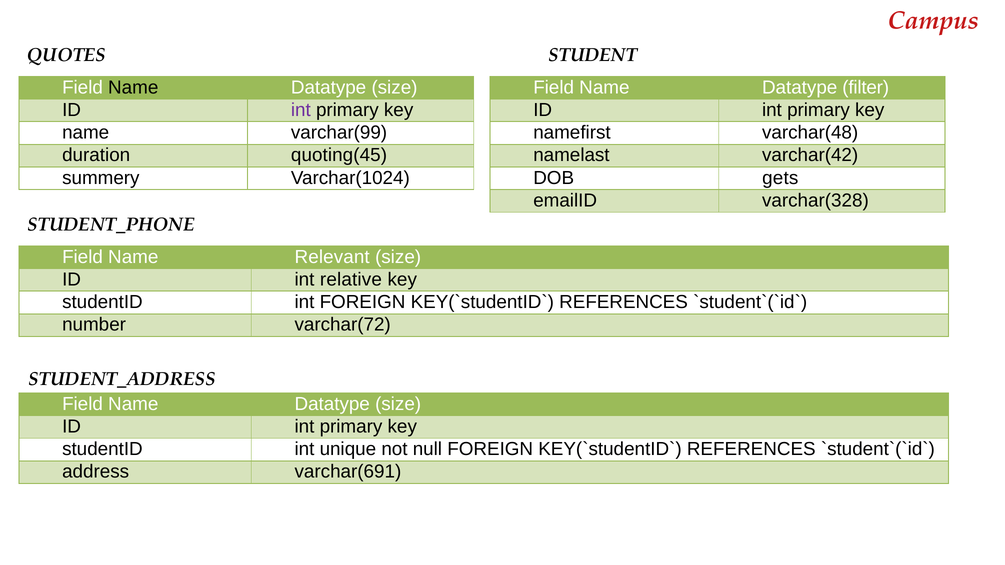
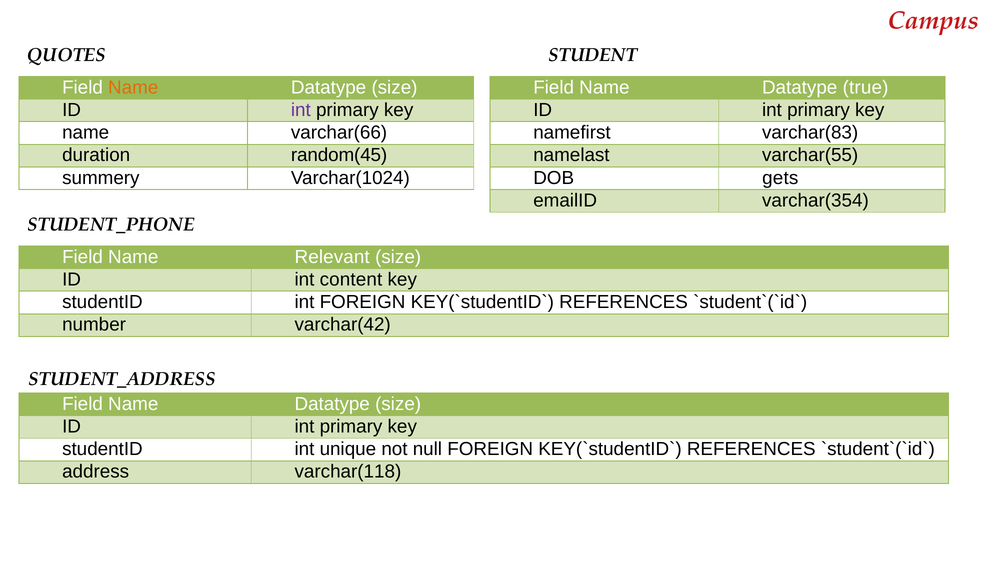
Name at (133, 87) colour: black -> orange
filter: filter -> true
varchar(99: varchar(99 -> varchar(66
varchar(48: varchar(48 -> varchar(83
quoting(45: quoting(45 -> random(45
varchar(42: varchar(42 -> varchar(55
varchar(328: varchar(328 -> varchar(354
relative: relative -> content
varchar(72: varchar(72 -> varchar(42
varchar(691: varchar(691 -> varchar(118
